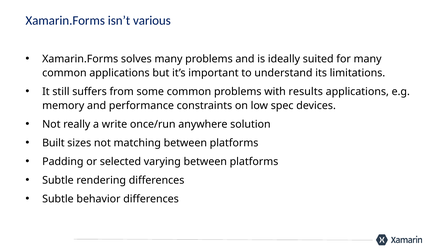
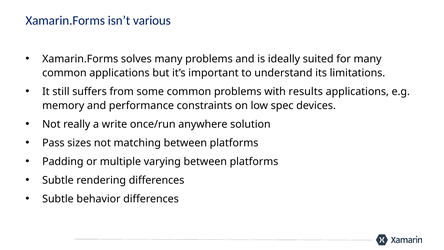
Built: Built -> Pass
selected: selected -> multiple
